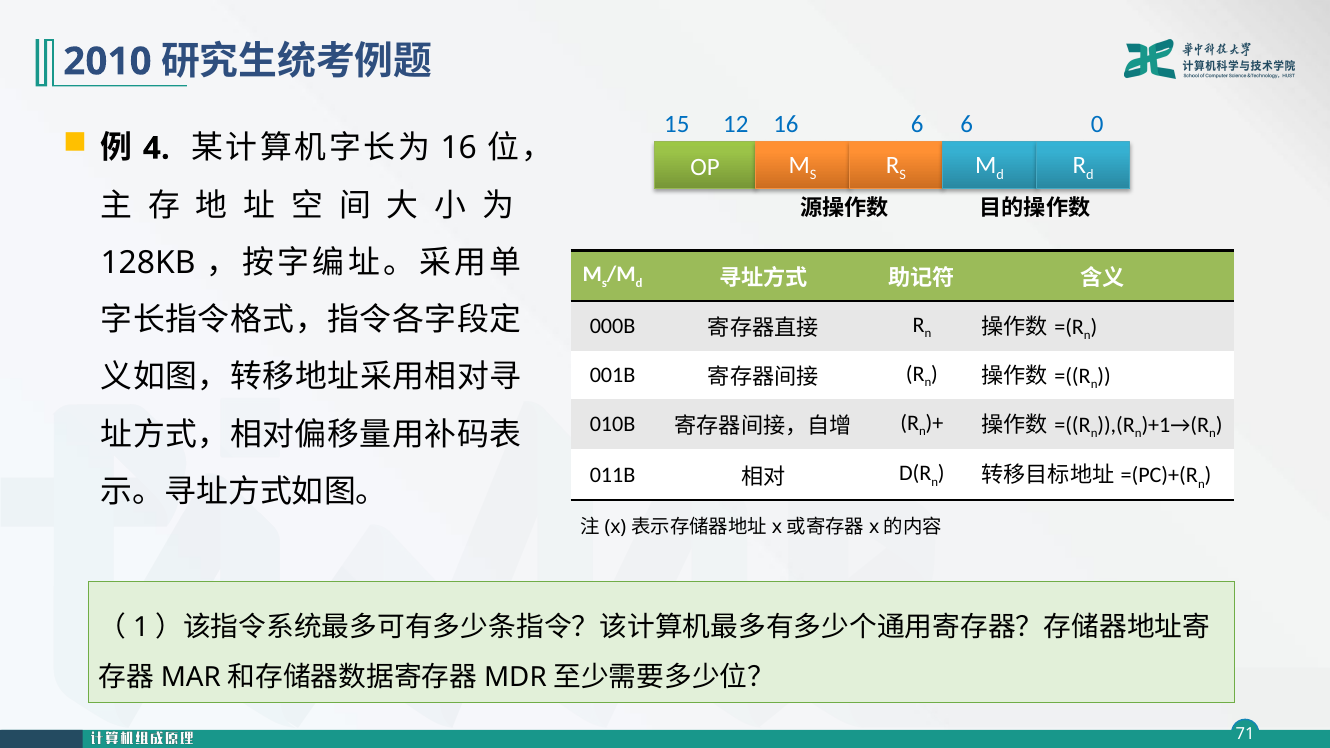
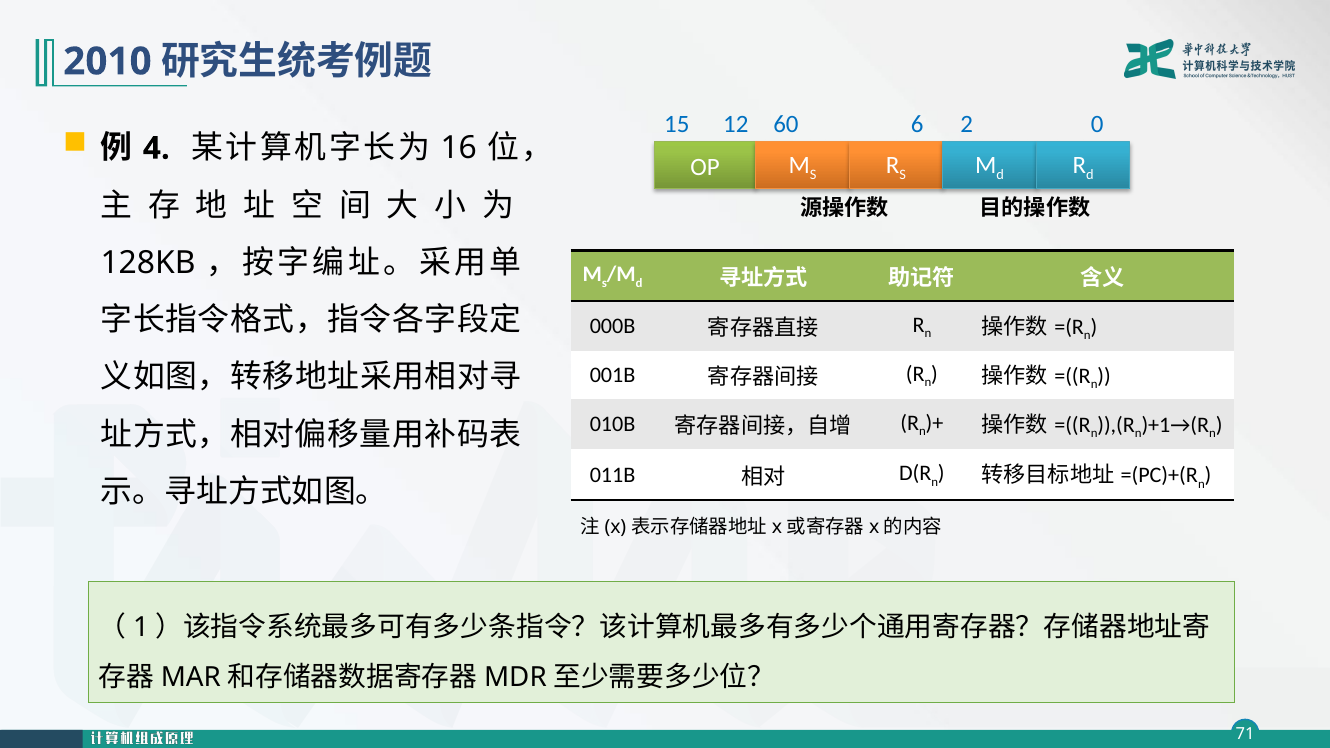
12 16: 16 -> 60
6 6: 6 -> 2
